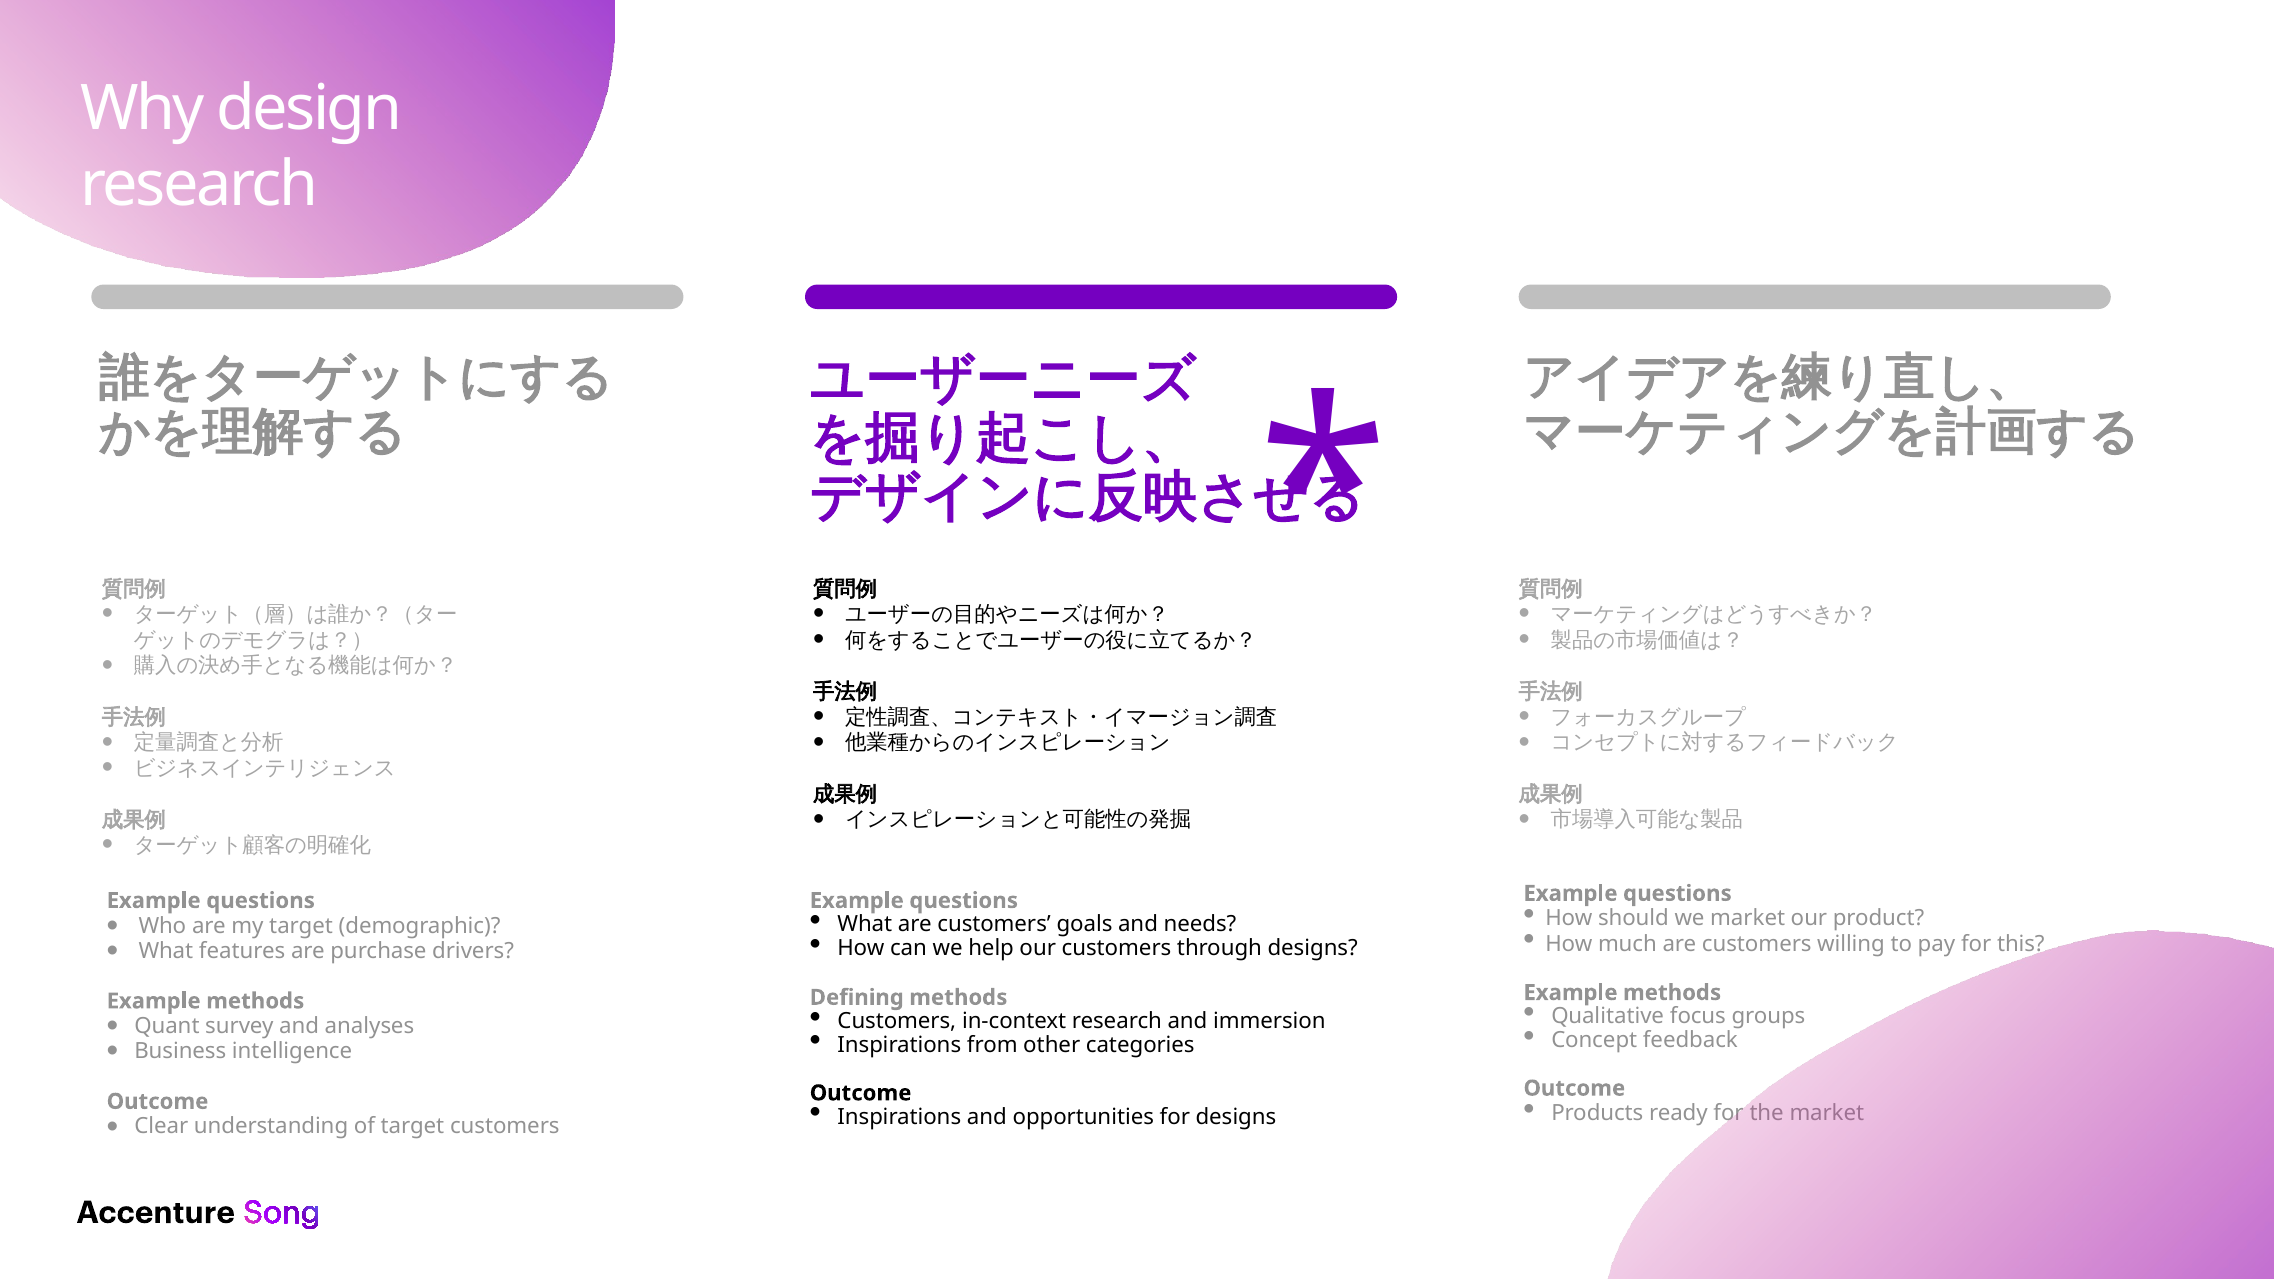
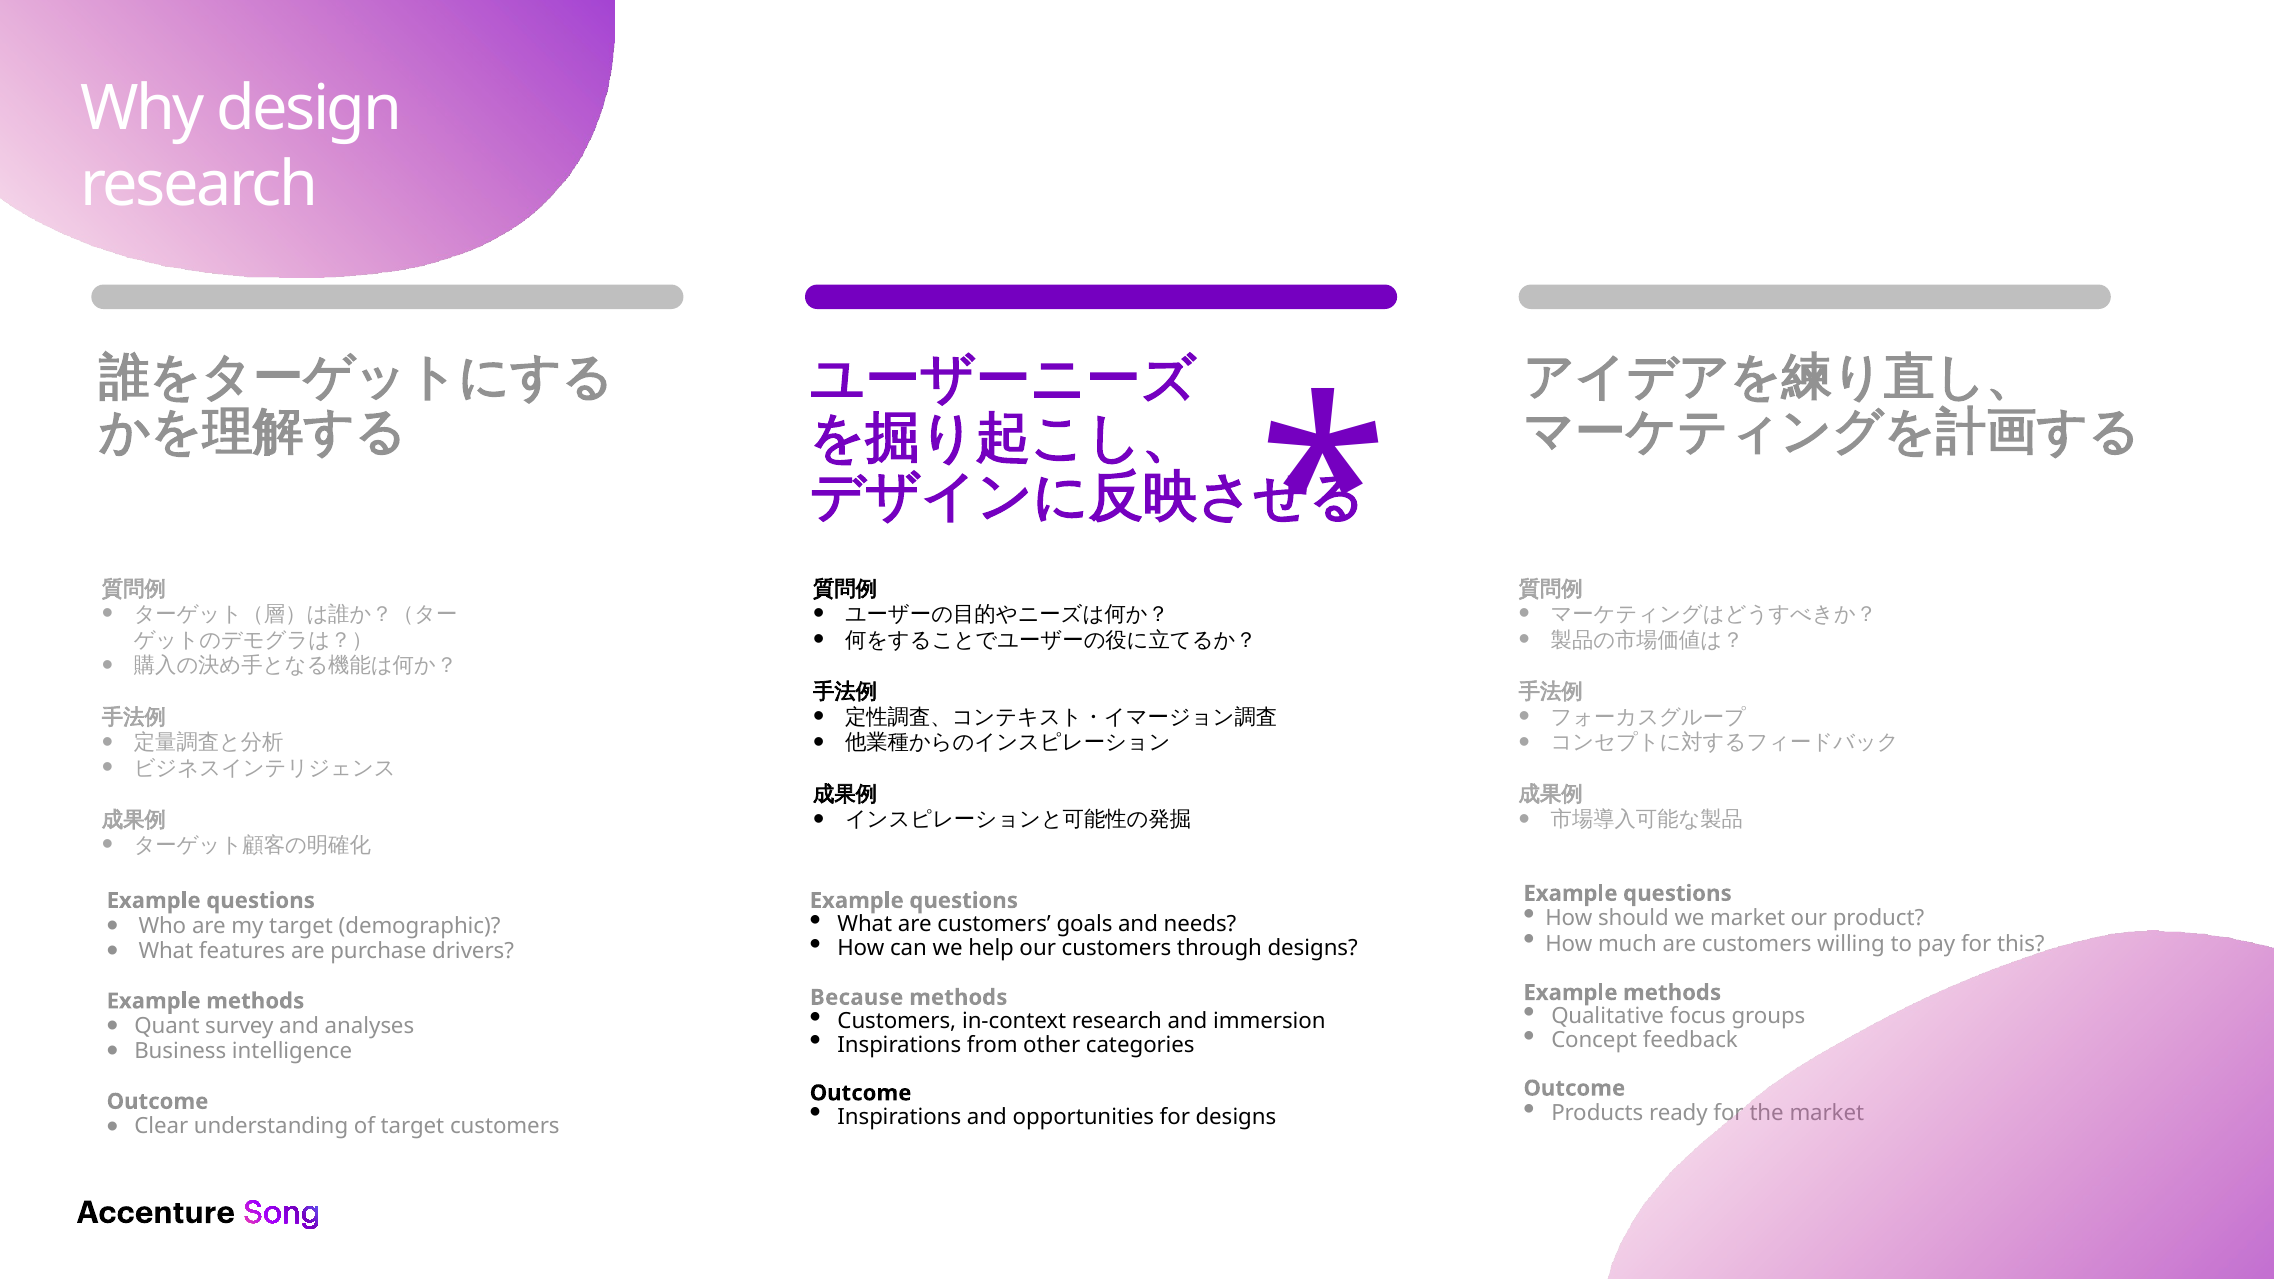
Defining: Defining -> Because
